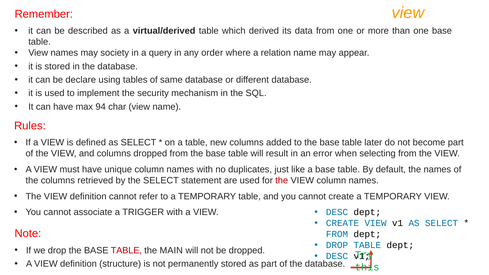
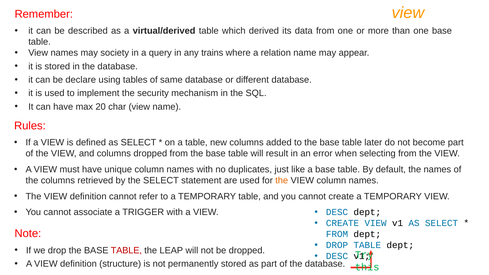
order: order -> trains
94: 94 -> 20
the at (282, 181) colour: red -> orange
MAIN: MAIN -> LEAP
